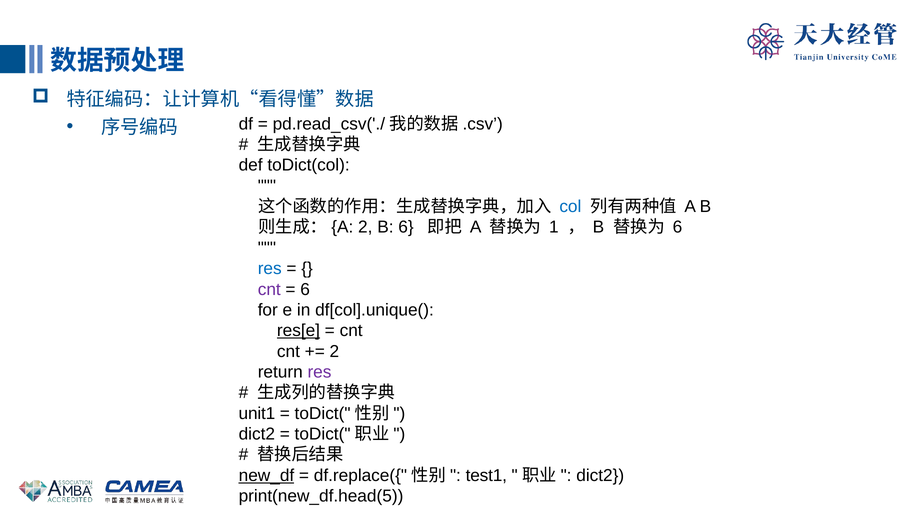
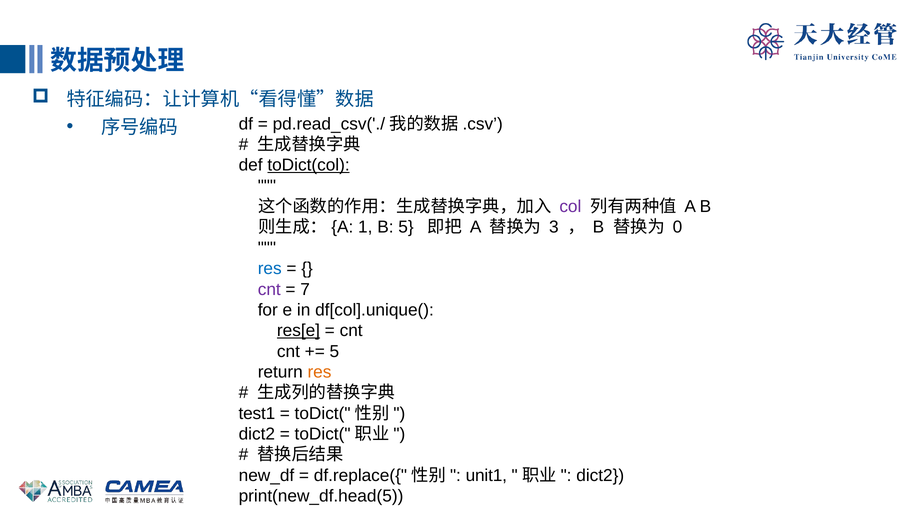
toDict(col underline: none -> present
col colour: blue -> purple
2 at (365, 227): 2 -> 1
B 6: 6 -> 5
1: 1 -> 3
6 at (678, 227): 6 -> 0
6 at (305, 290): 6 -> 7
2 at (334, 352): 2 -> 5
res at (319, 372) colour: purple -> orange
unit1: unit1 -> test1
new_df underline: present -> none
test1: test1 -> unit1
